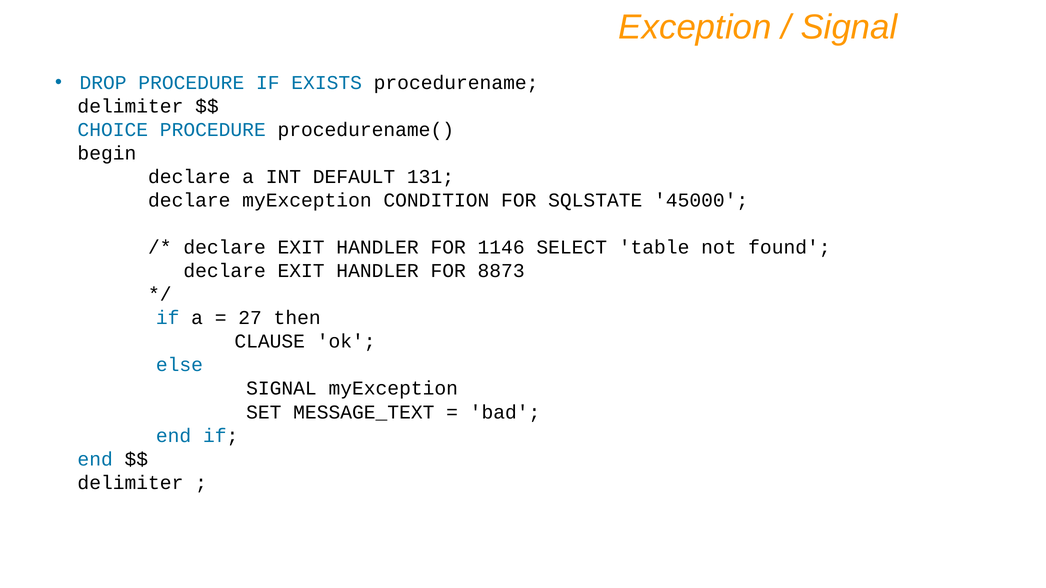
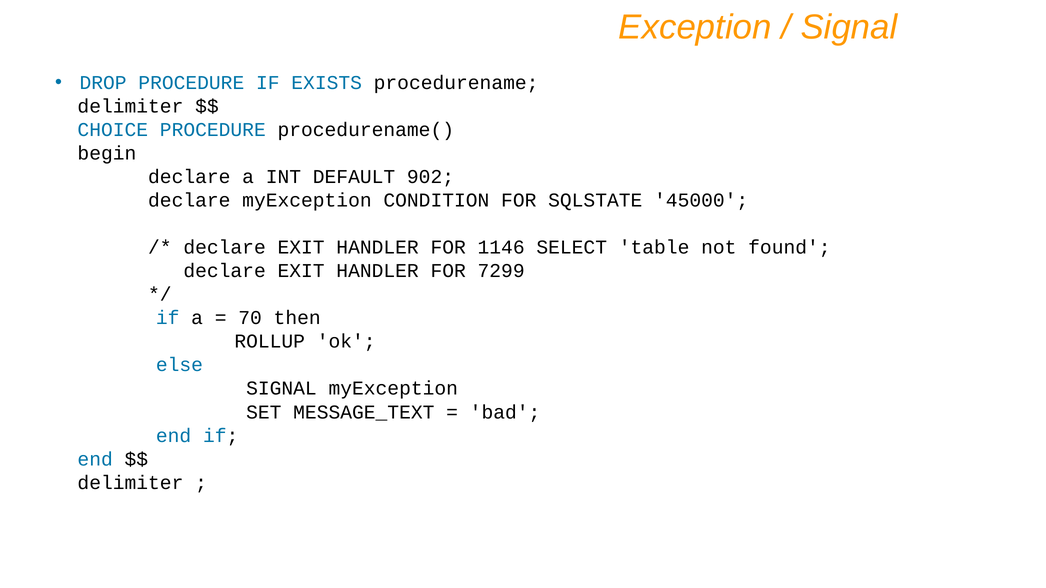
131: 131 -> 902
8873: 8873 -> 7299
27: 27 -> 70
CLAUSE: CLAUSE -> ROLLUP
